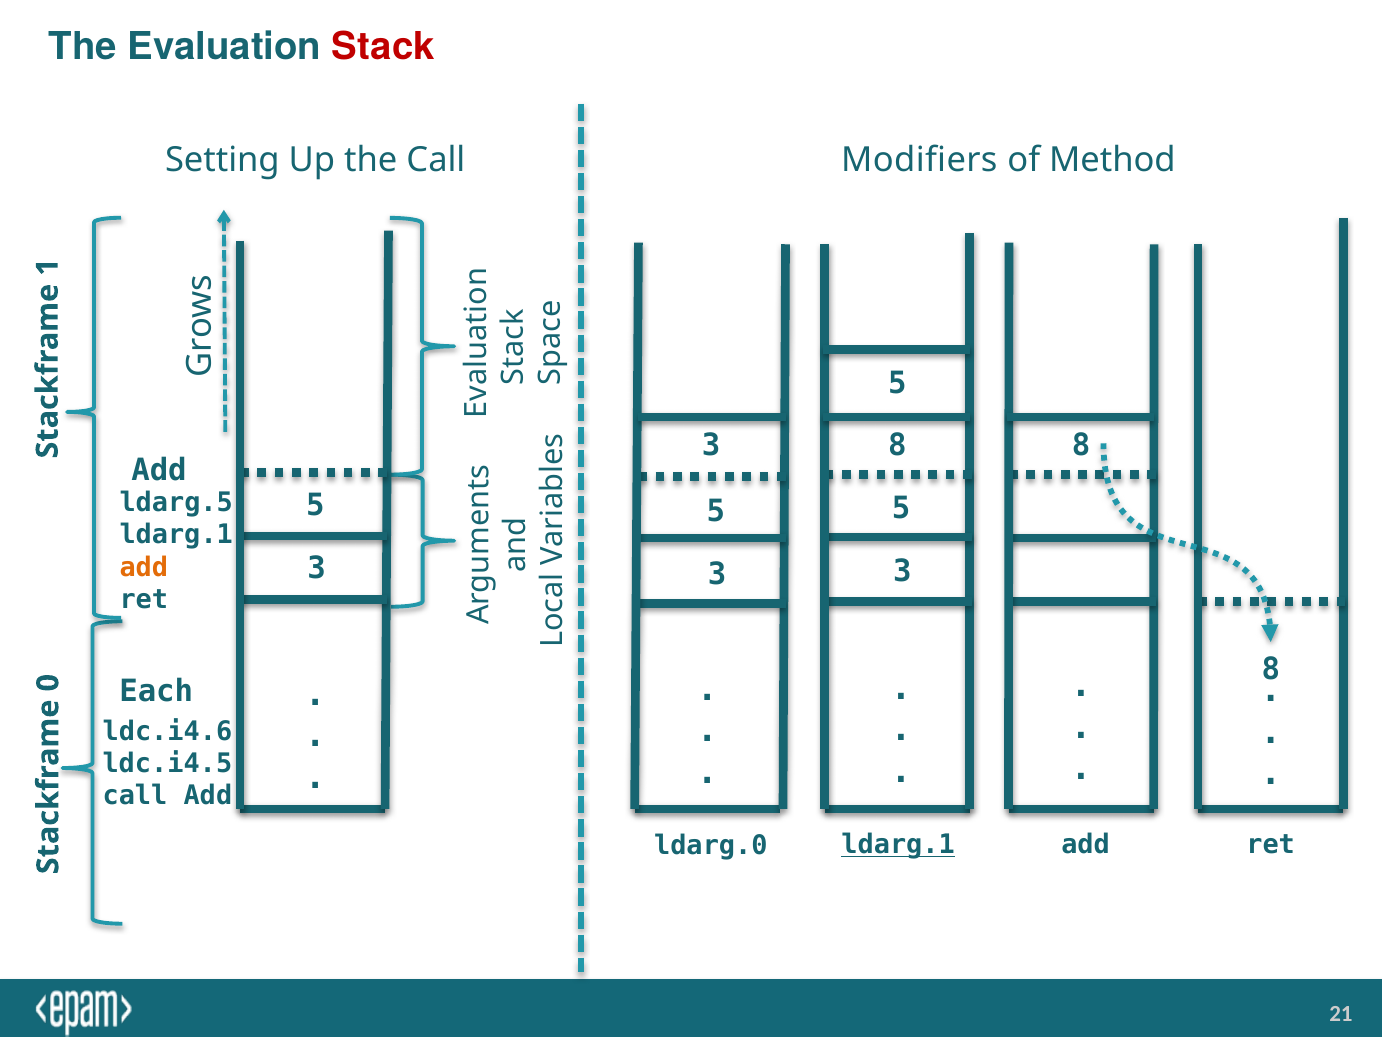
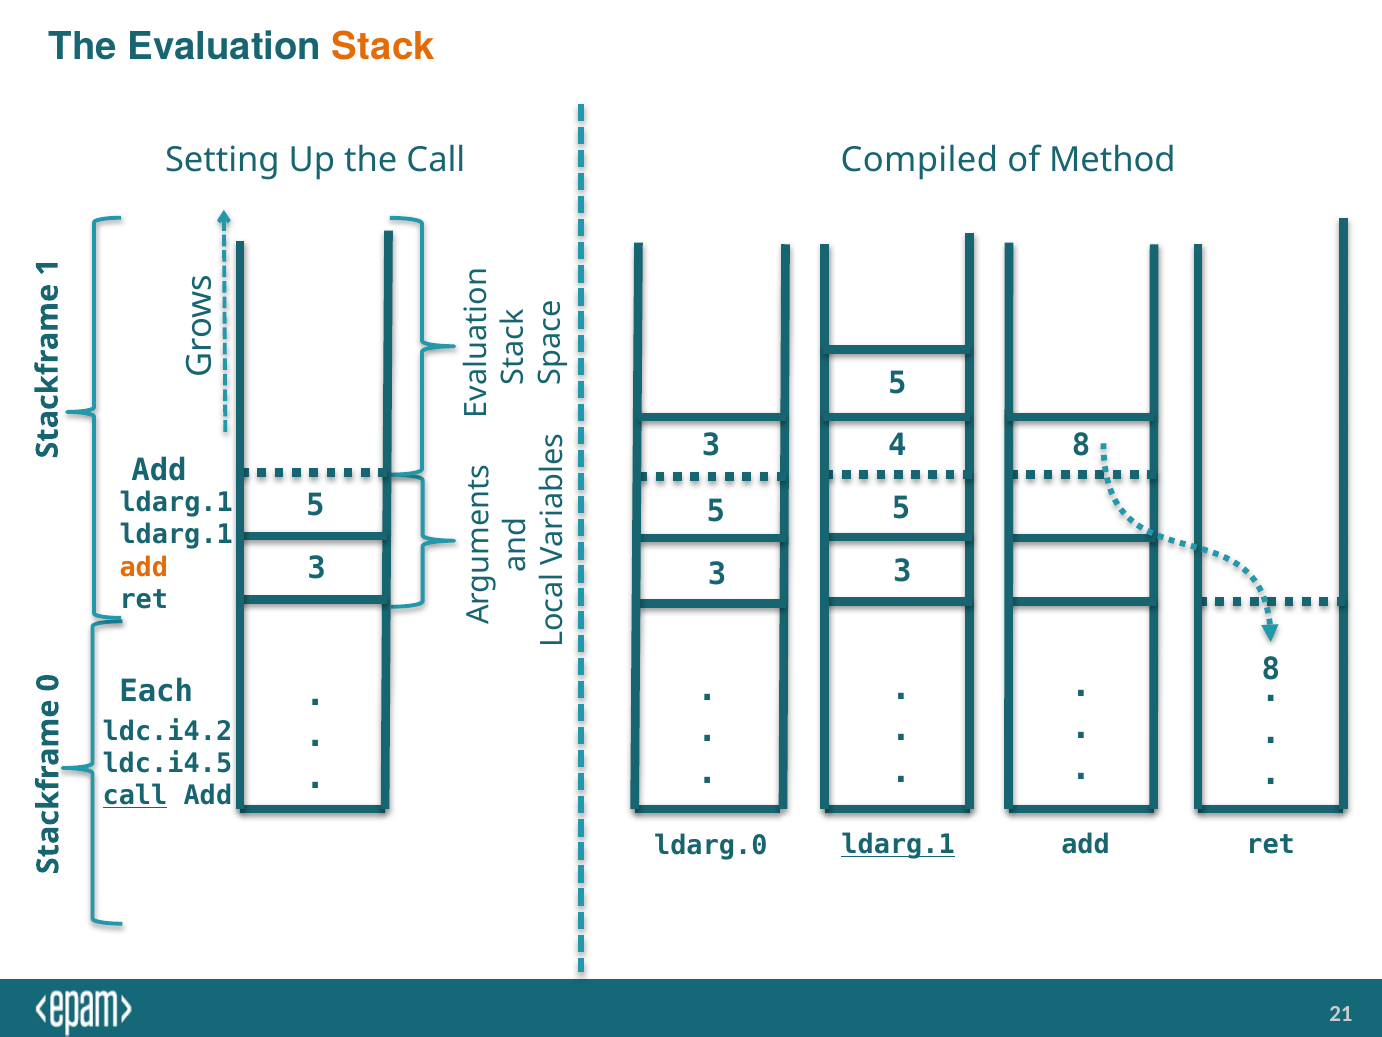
Stack colour: red -> orange
Modifiers: Modifiers -> Compiled
3 8: 8 -> 4
ldarg.5 at (176, 502): ldarg.5 -> ldarg.1
ldc.i4.6: ldc.i4.6 -> ldc.i4.2
call at (135, 796) underline: none -> present
